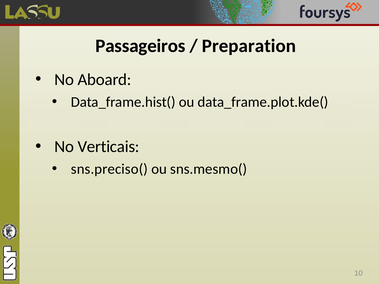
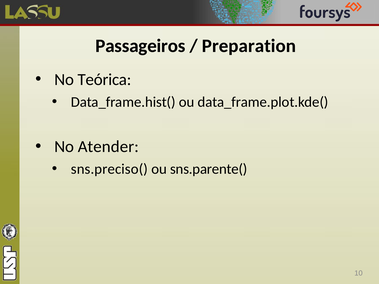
Aboard: Aboard -> Teórica
Verticais: Verticais -> Atender
sns.mesmo(: sns.mesmo( -> sns.parente(
